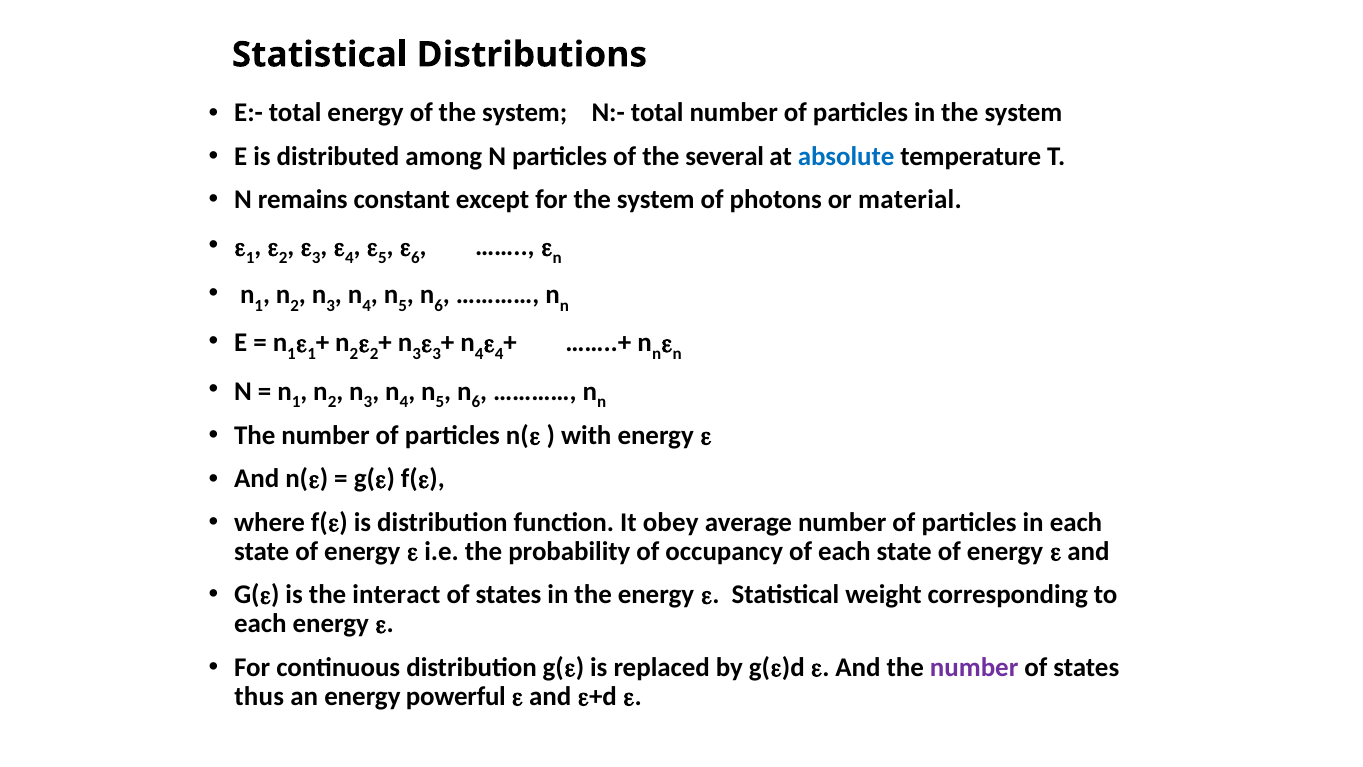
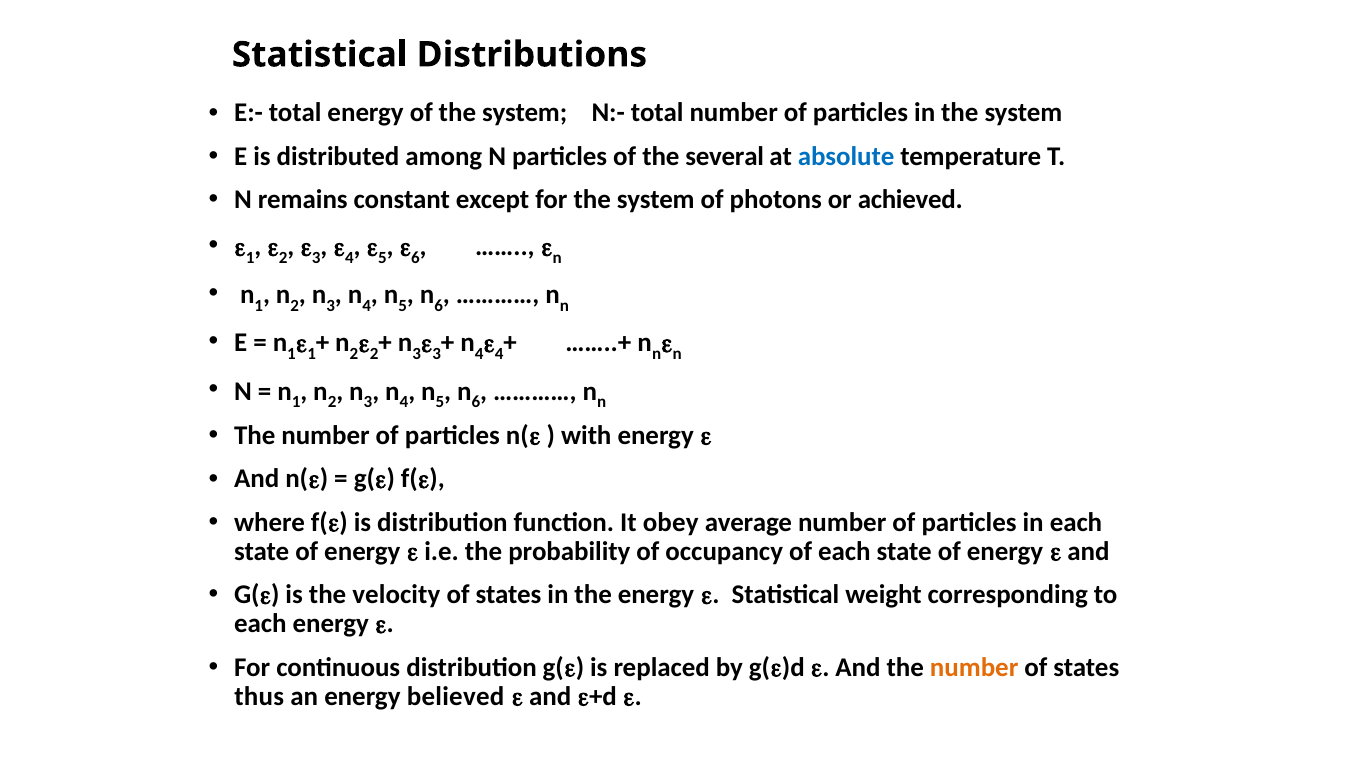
material: material -> achieved
interact: interact -> velocity
number at (974, 667) colour: purple -> orange
powerful: powerful -> believed
